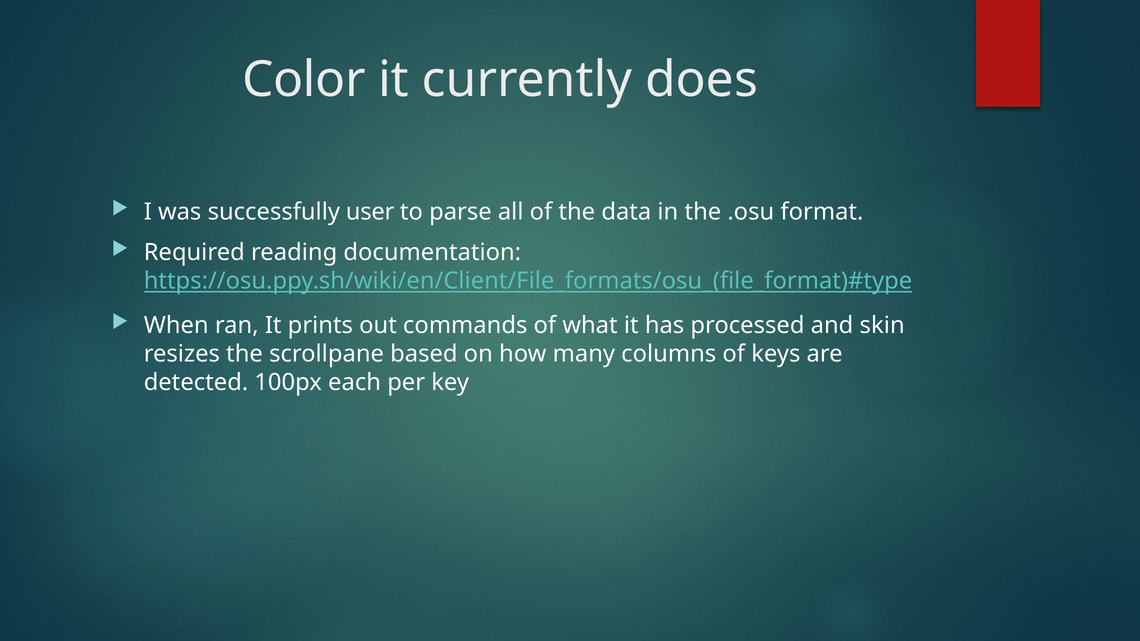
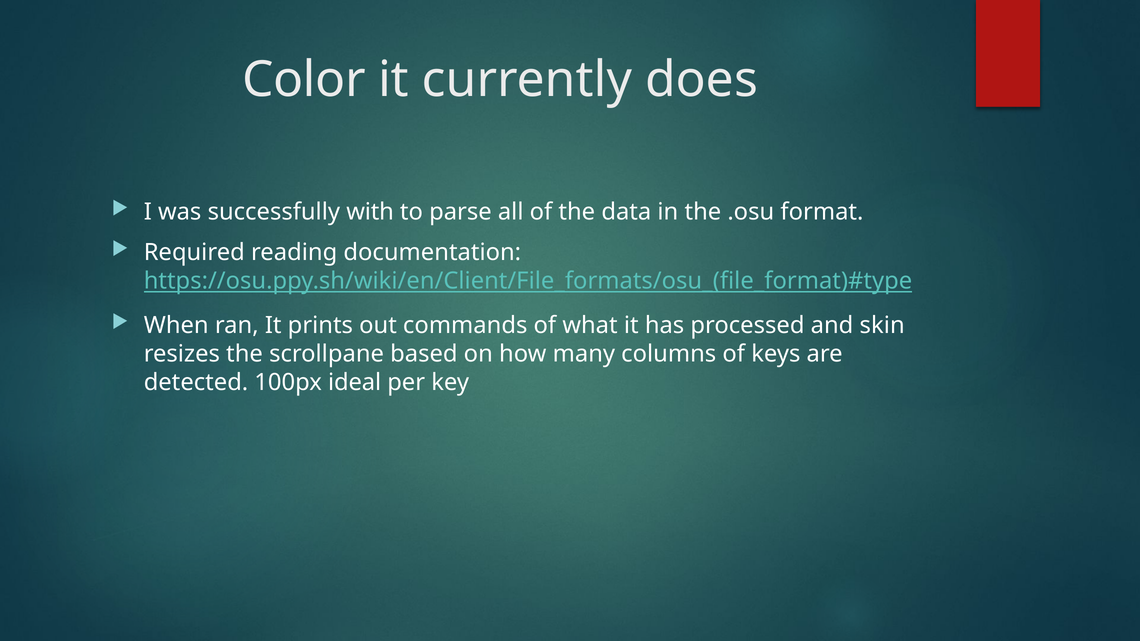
user: user -> with
each: each -> ideal
